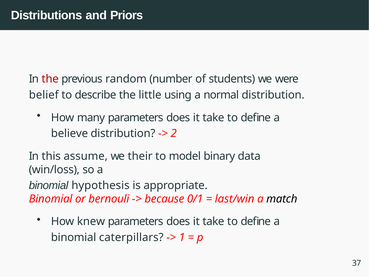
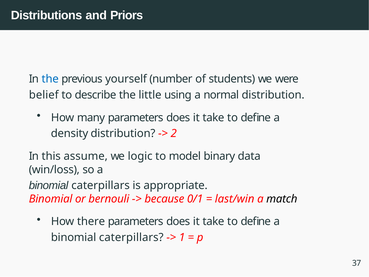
the at (50, 79) colour: red -> blue
random: random -> yourself
believe: believe -> density
their: their -> logic
hypothesis at (101, 185): hypothesis -> caterpillars
knew: knew -> there
